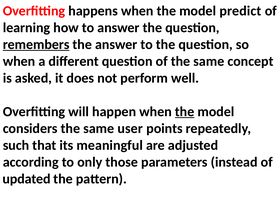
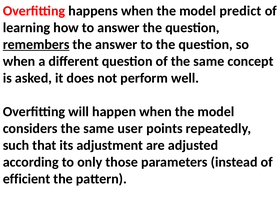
the at (185, 112) underline: present -> none
meaningful: meaningful -> adjustment
updated: updated -> efficient
